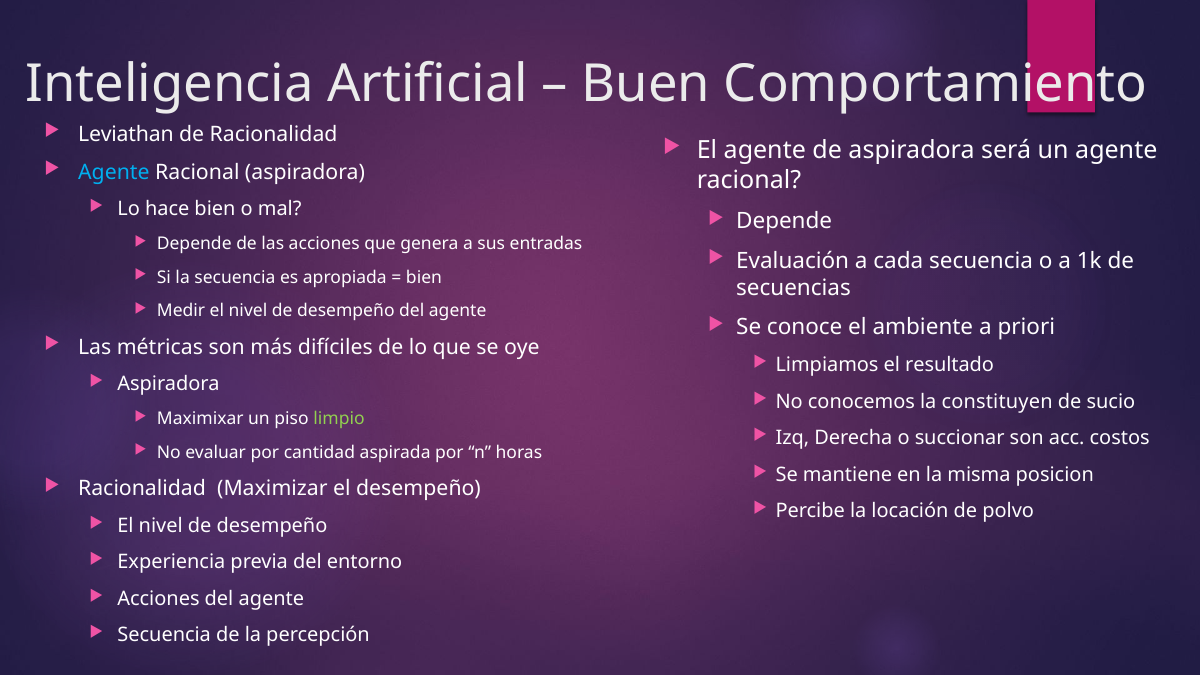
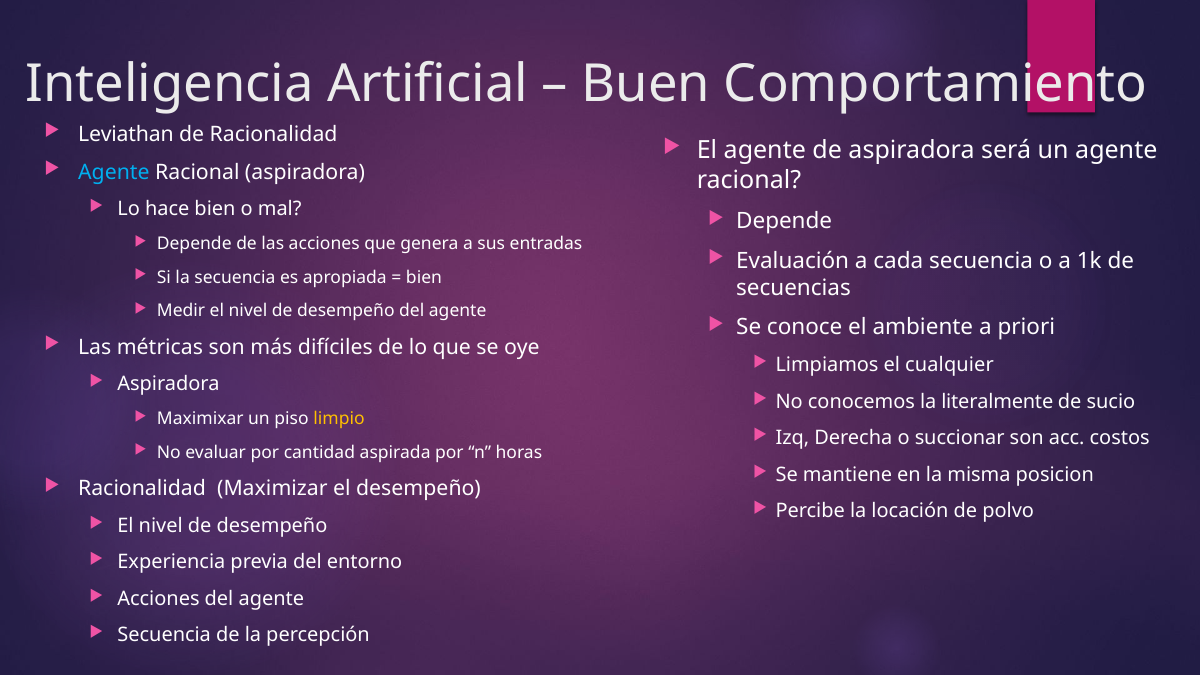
resultado: resultado -> cualquier
constituyen: constituyen -> literalmente
limpio colour: light green -> yellow
